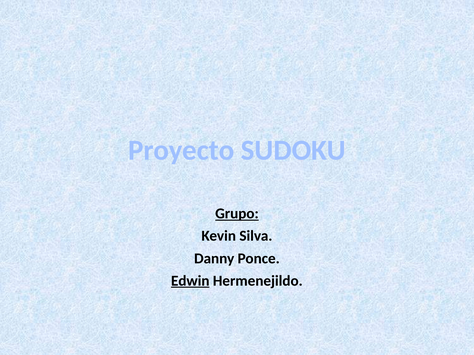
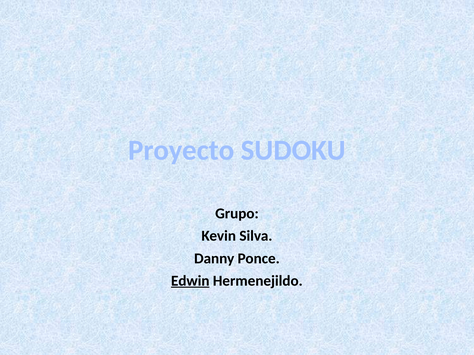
Grupo underline: present -> none
